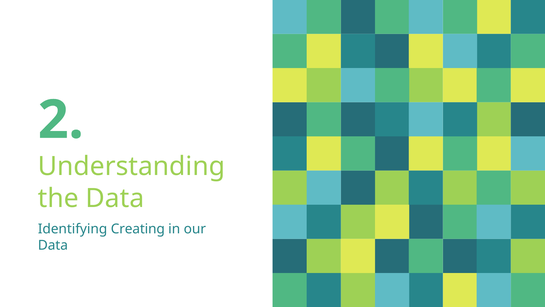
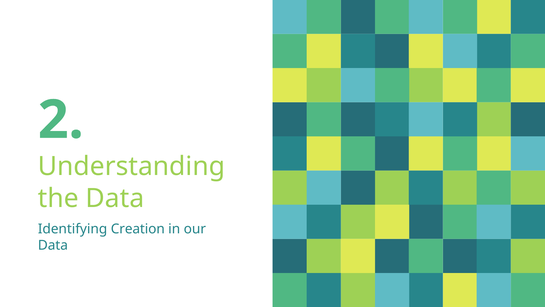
Creating: Creating -> Creation
